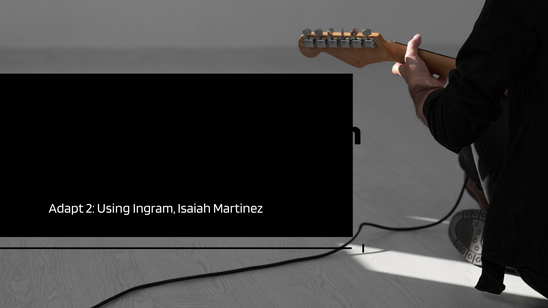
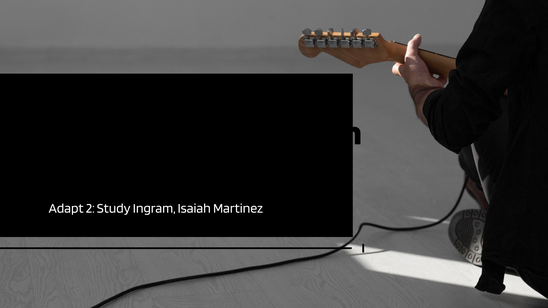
Using: Using -> Study
